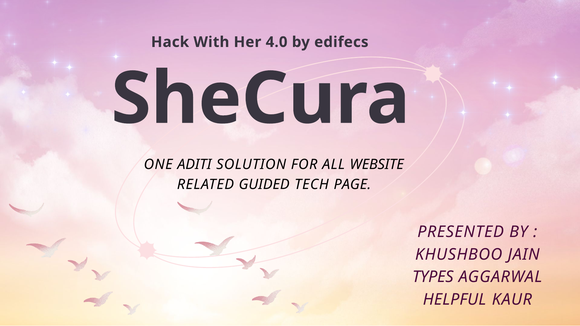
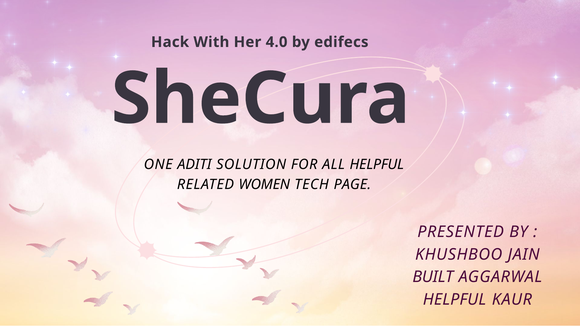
ALL WEBSITE: WEBSITE -> HELPFUL
GUIDED: GUIDED -> WOMEN
TYPES: TYPES -> BUILT
